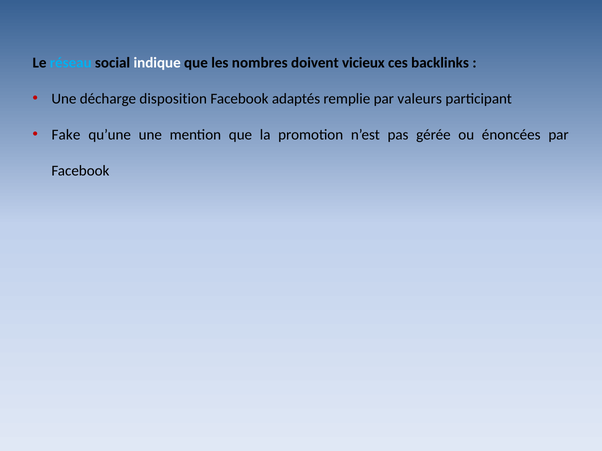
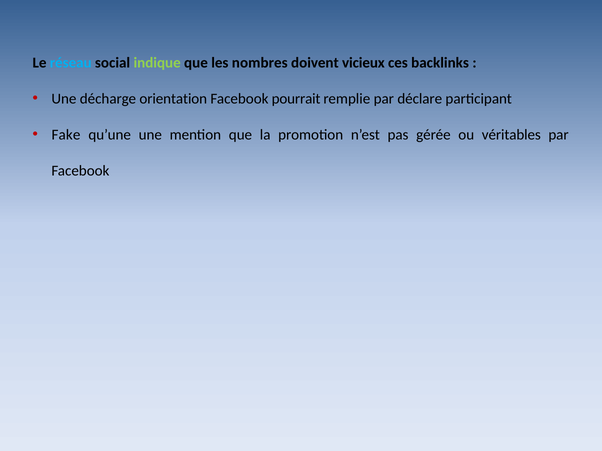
indique colour: white -> light green
disposition: disposition -> orientation
adaptés: adaptés -> pourrait
valeurs: valeurs -> déclare
énoncées: énoncées -> véritables
